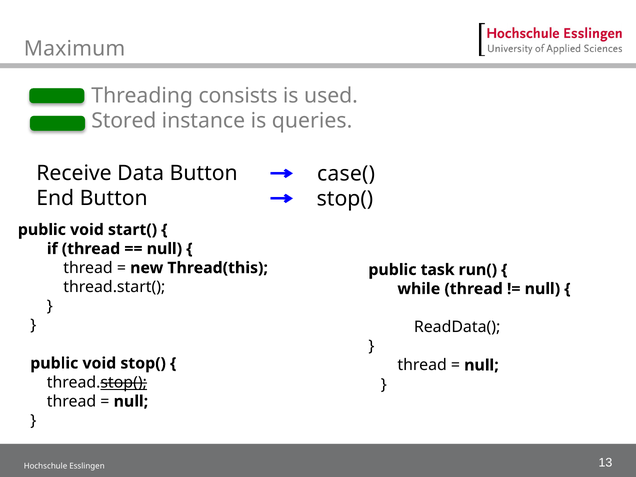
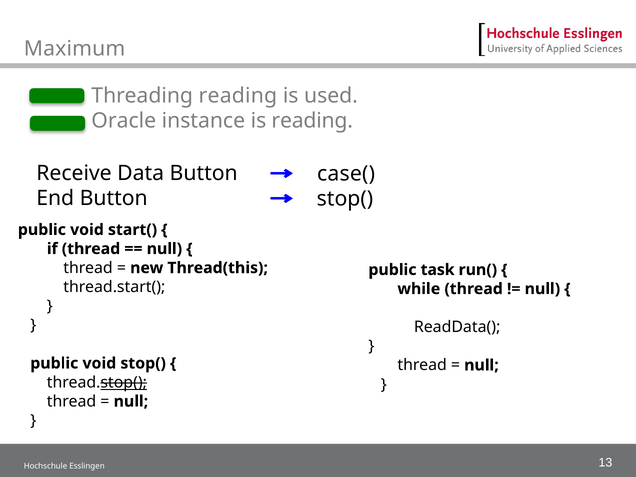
Threading consists: consists -> reading
Stored: Stored -> Oracle
is queries: queries -> reading
